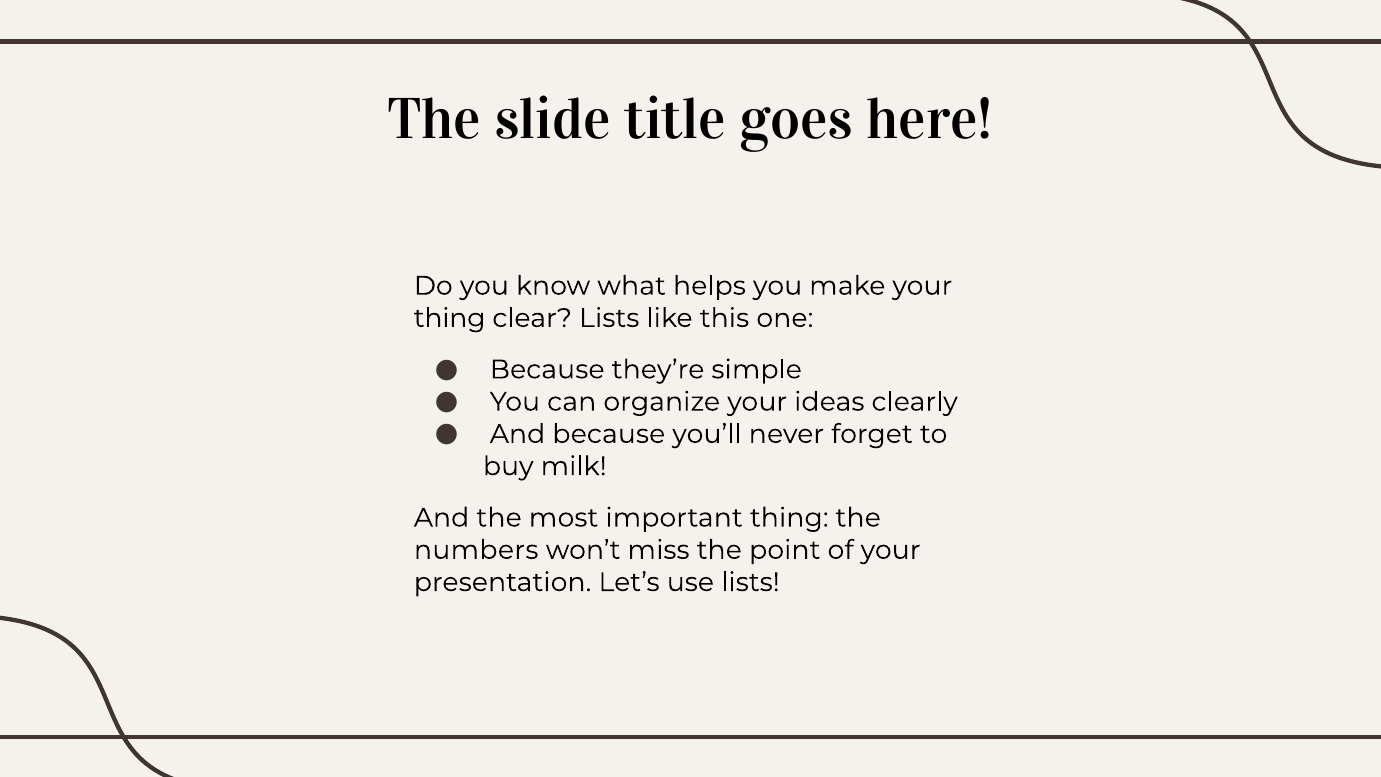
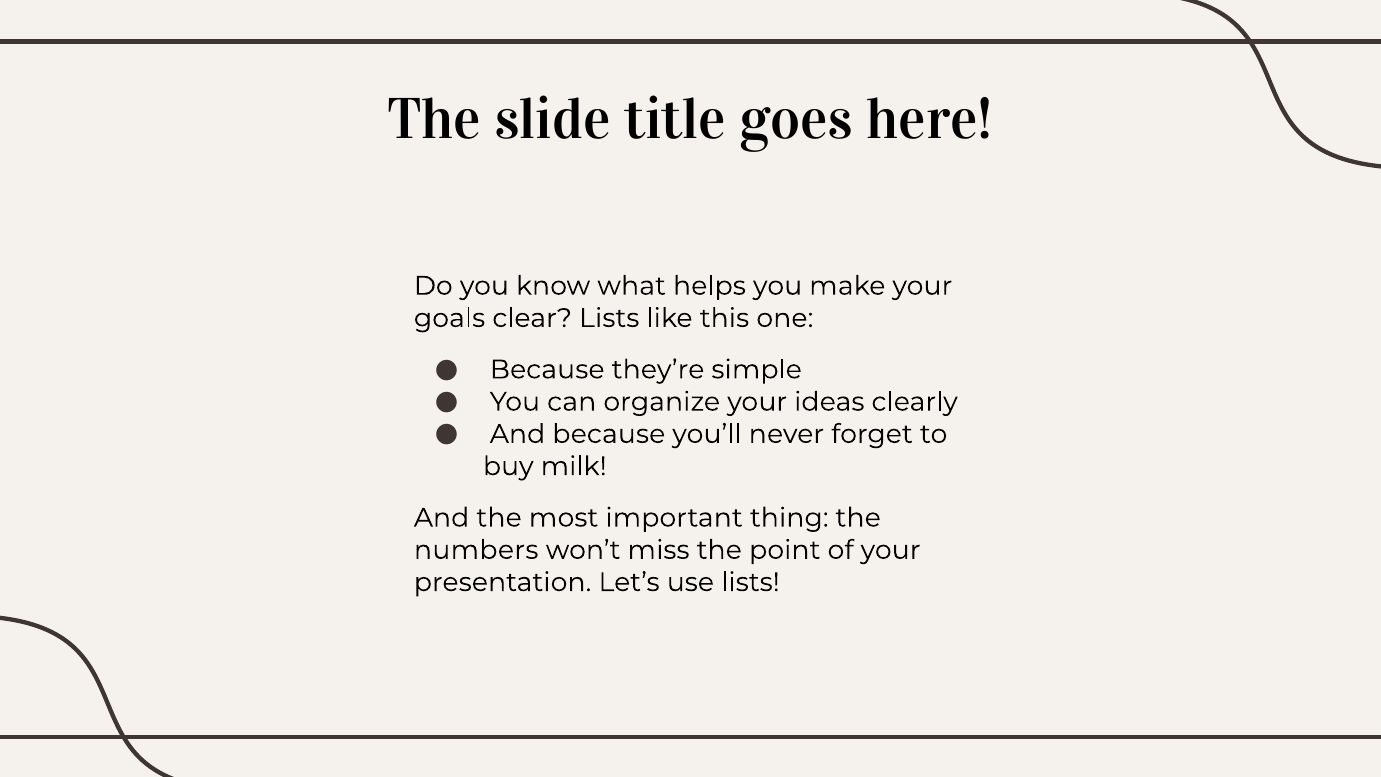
thing at (450, 318): thing -> goals
